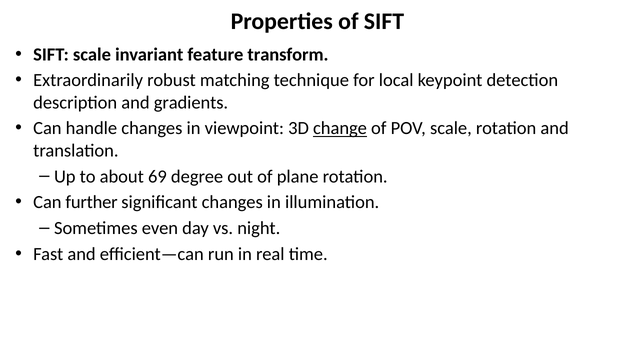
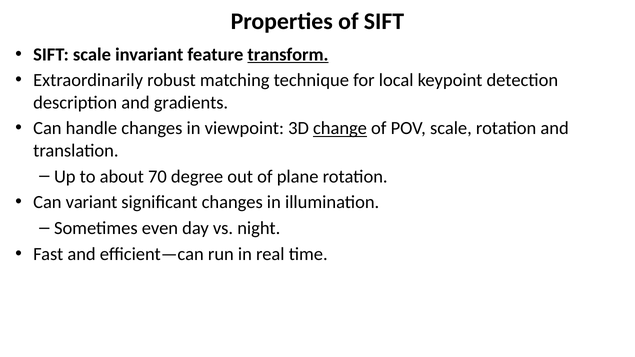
transform underline: none -> present
69: 69 -> 70
further: further -> variant
